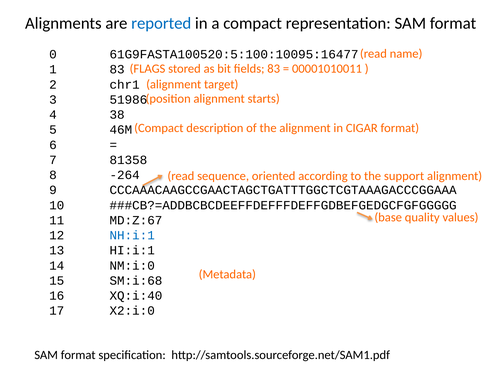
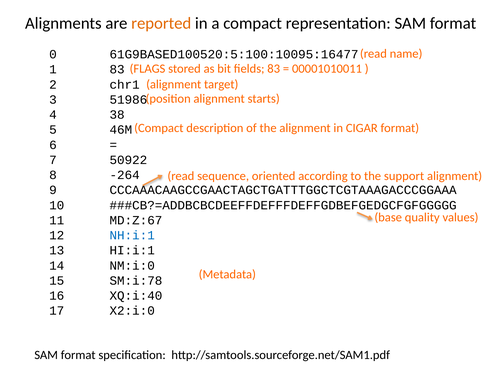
reported colour: blue -> orange
61G9FASTA100520:5:100:10095:16477: 61G9FASTA100520:5:100:10095:16477 -> 61G9BASED100520:5:100:10095:16477
81358: 81358 -> 50922
SM:i:68: SM:i:68 -> SM:i:78
